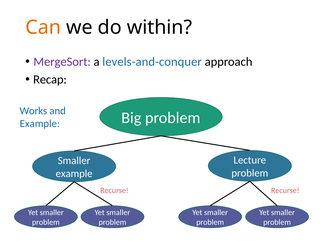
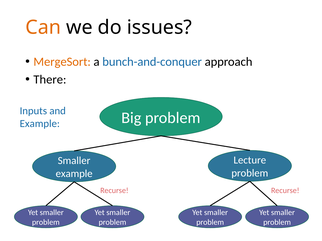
within: within -> issues
MergeSort colour: purple -> orange
levels-and-conquer: levels-and-conquer -> bunch-and-conquer
Recap: Recap -> There
Works: Works -> Inputs
